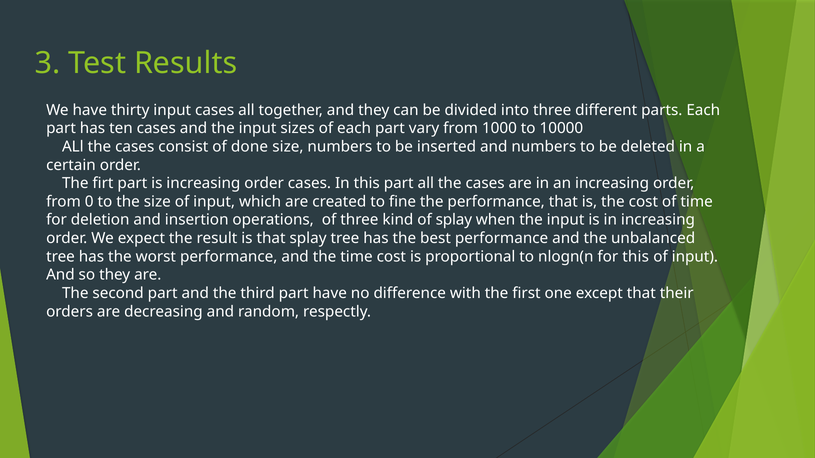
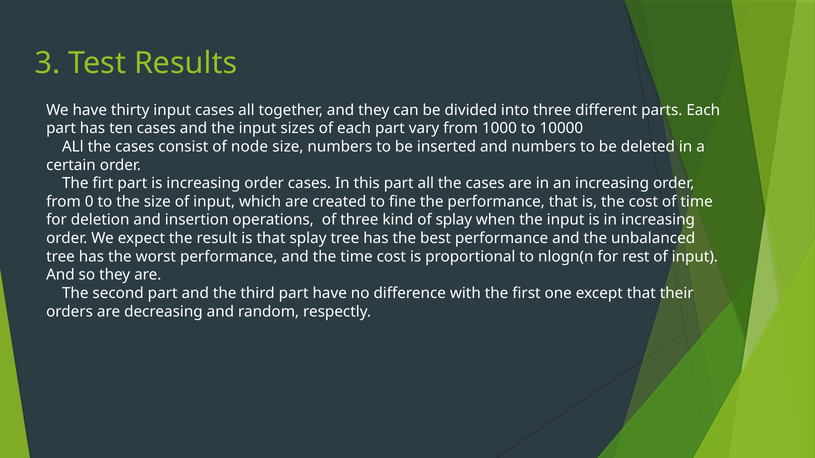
done: done -> node
for this: this -> rest
